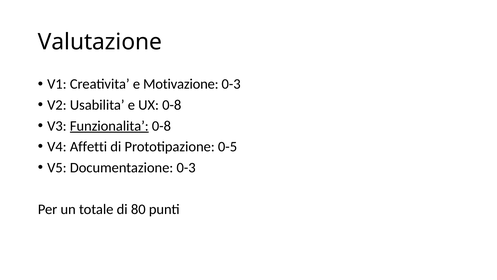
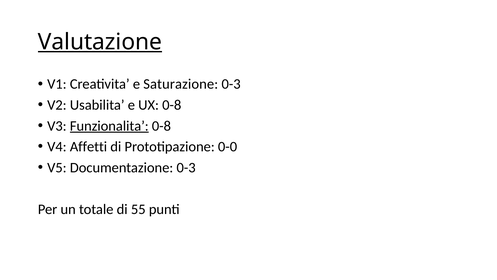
Valutazione underline: none -> present
Motivazione: Motivazione -> Saturazione
0-5: 0-5 -> 0-0
80: 80 -> 55
